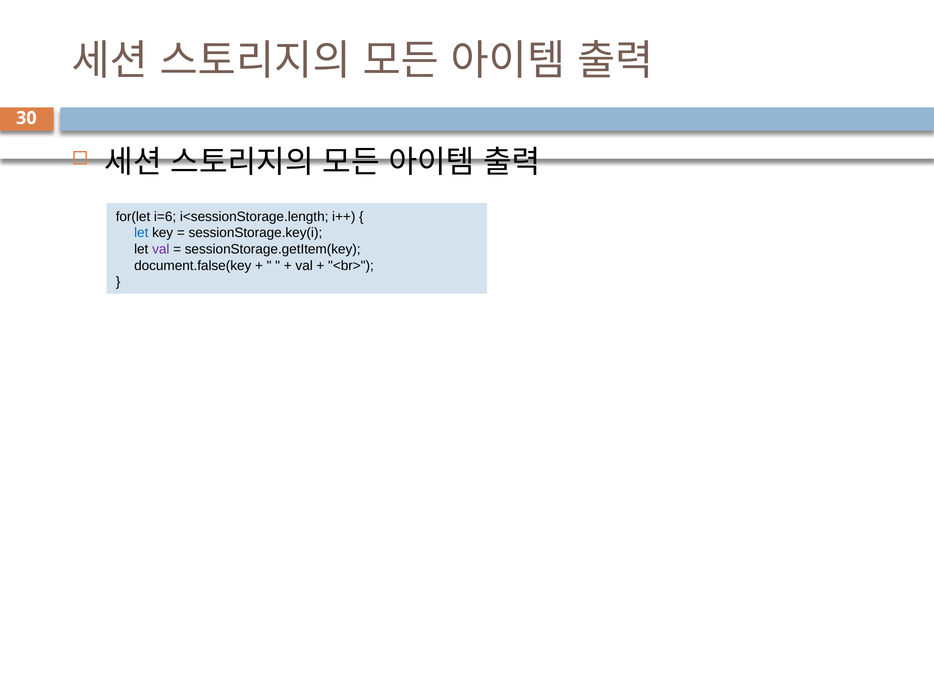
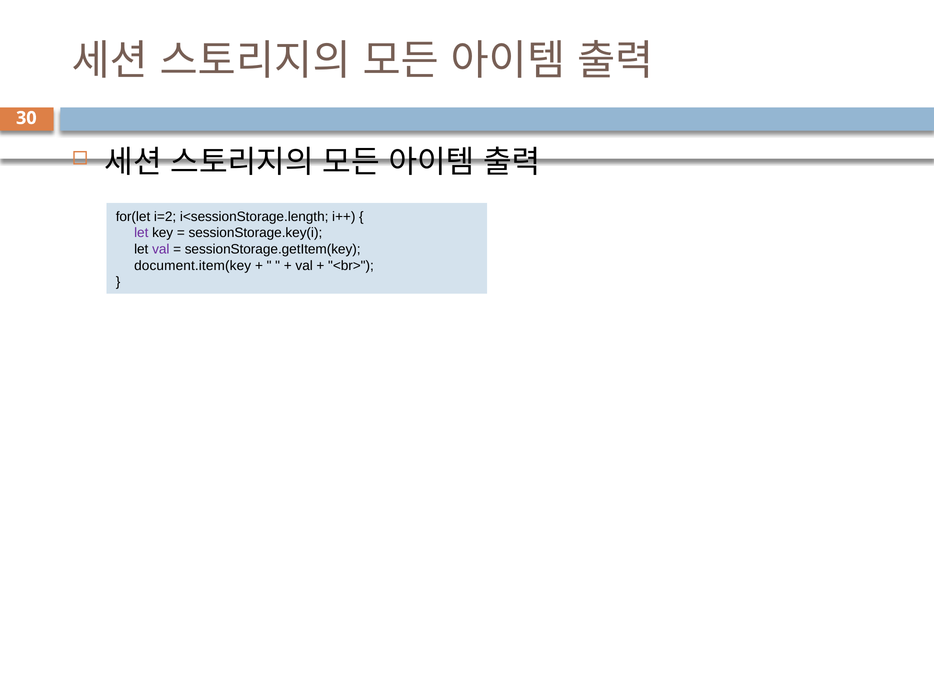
i=6: i=6 -> i=2
let at (141, 233) colour: blue -> purple
document.false(key: document.false(key -> document.item(key
